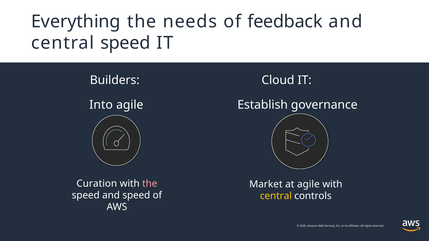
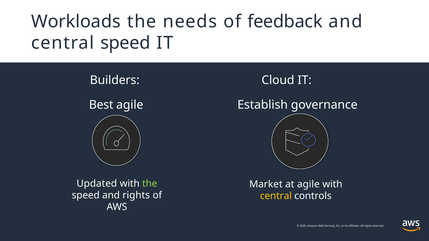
Everything: Everything -> Workloads
Into: Into -> Best
Curation: Curation -> Updated
the at (150, 184) colour: pink -> light green
and speed: speed -> rights
